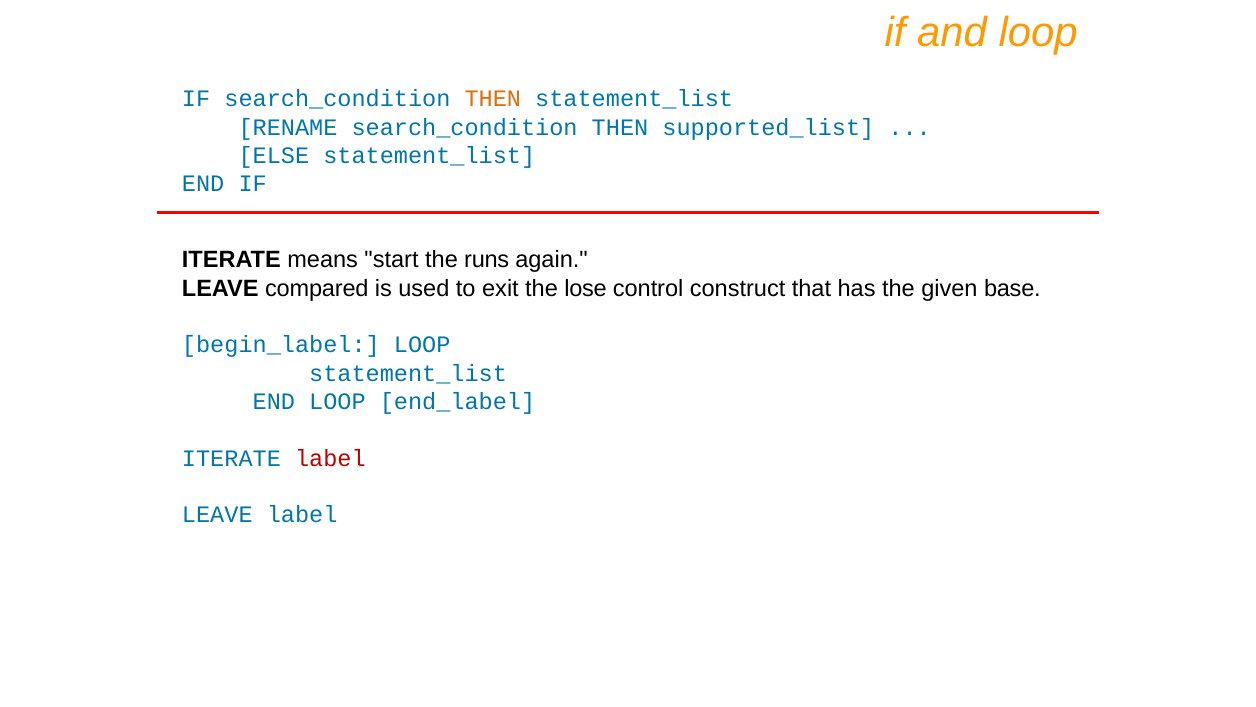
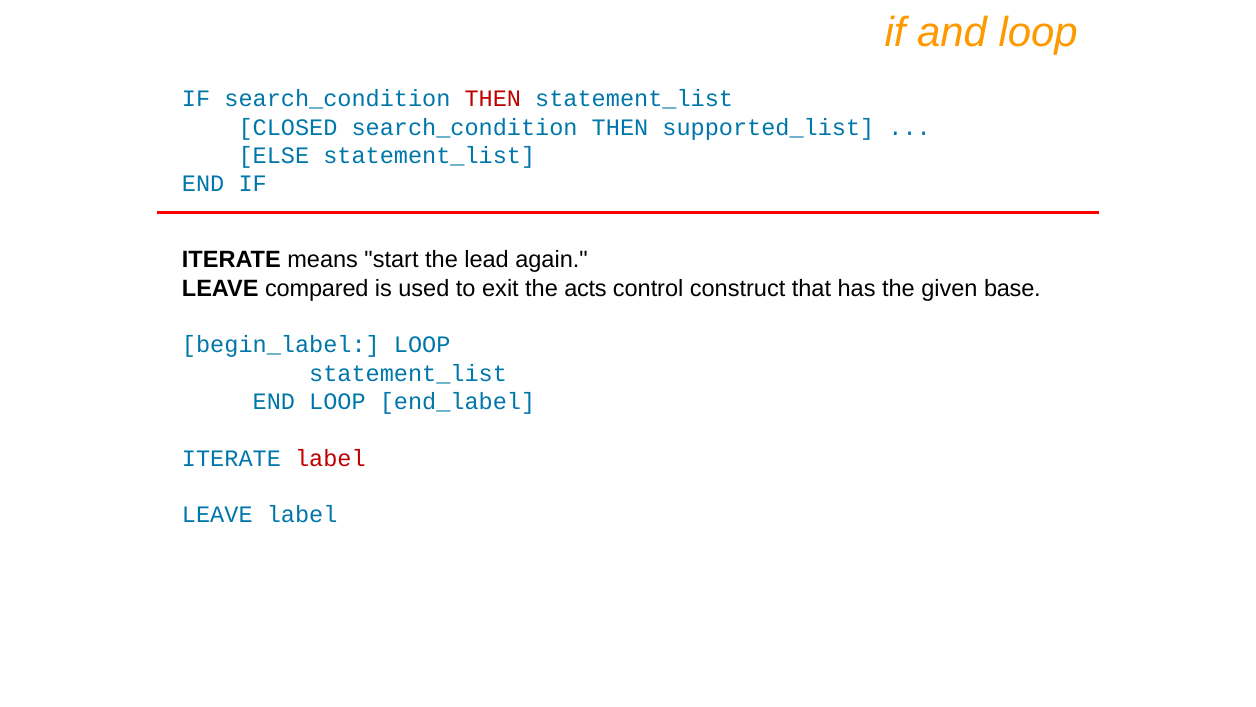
THEN at (493, 99) colour: orange -> red
RENAME: RENAME -> CLOSED
runs: runs -> lead
lose: lose -> acts
